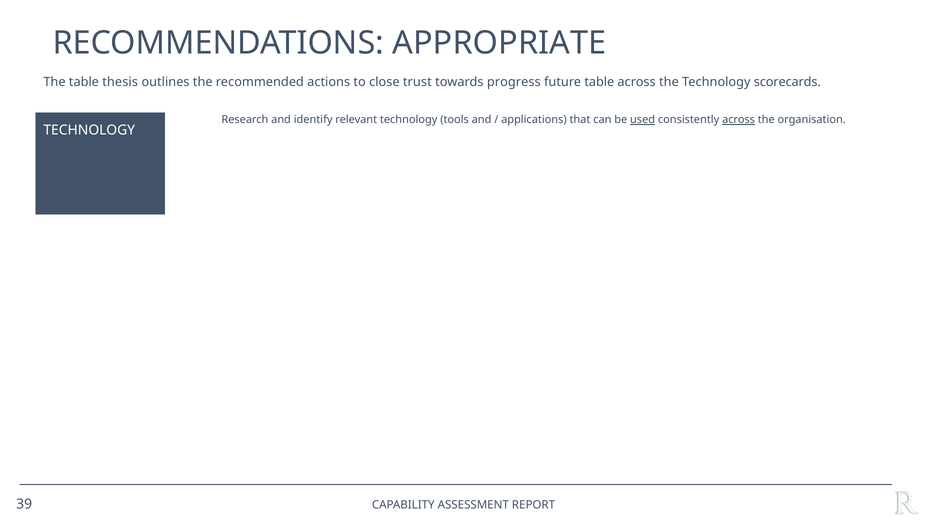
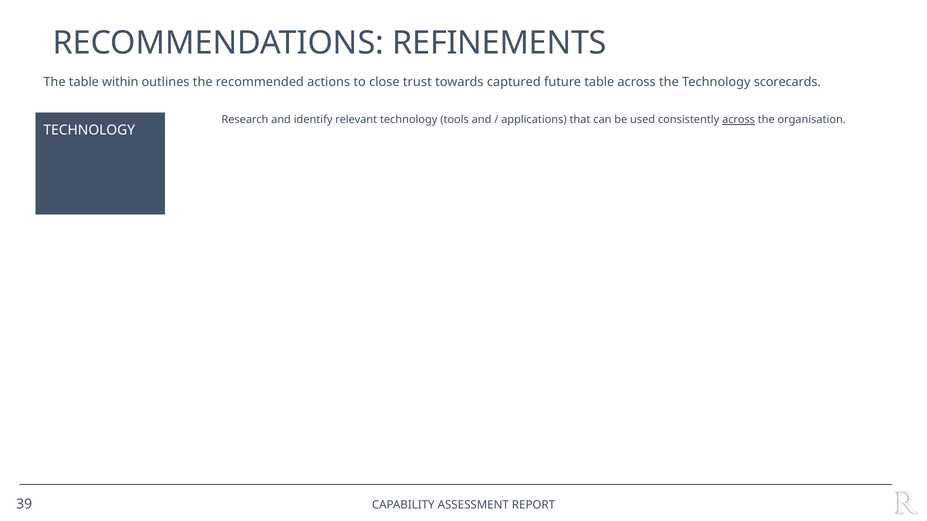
APPROPRIATE: APPROPRIATE -> REFINEMENTS
thesis: thesis -> within
progress: progress -> captured
used underline: present -> none
